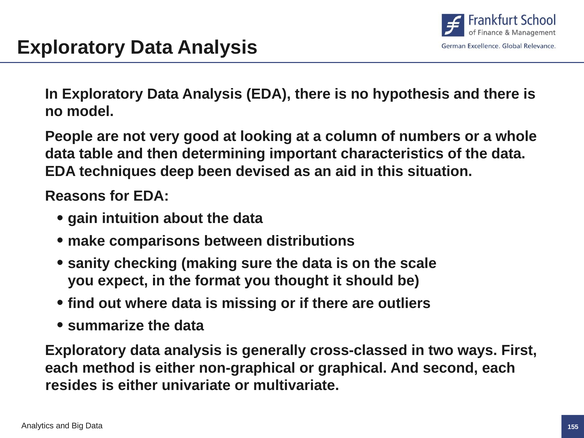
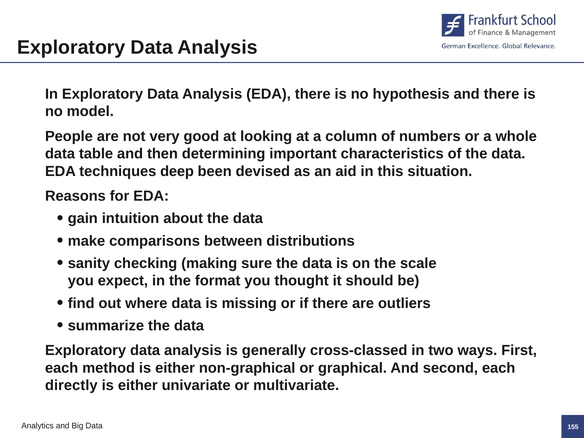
resides: resides -> directly
